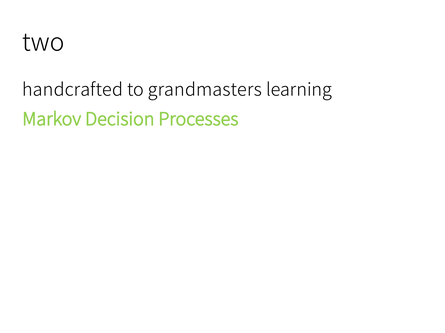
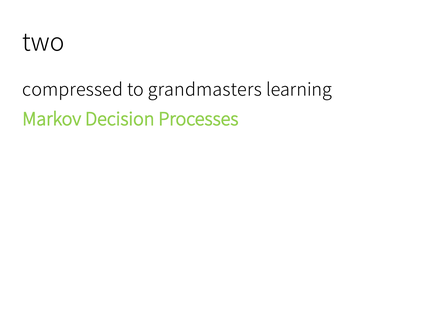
handcrafted: handcrafted -> compressed
